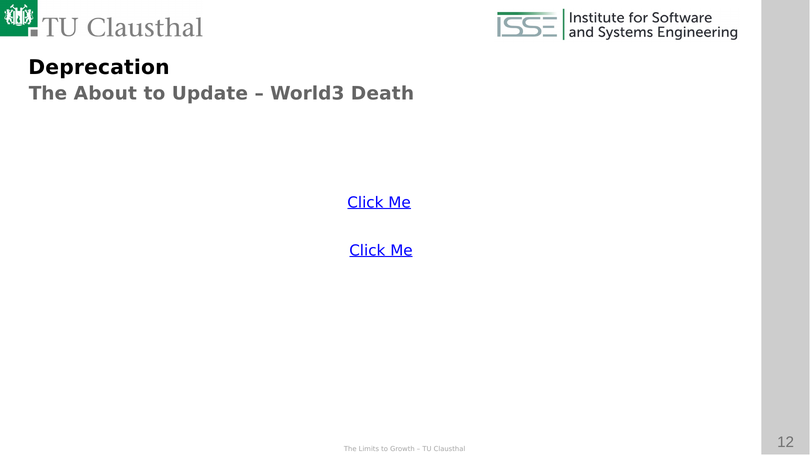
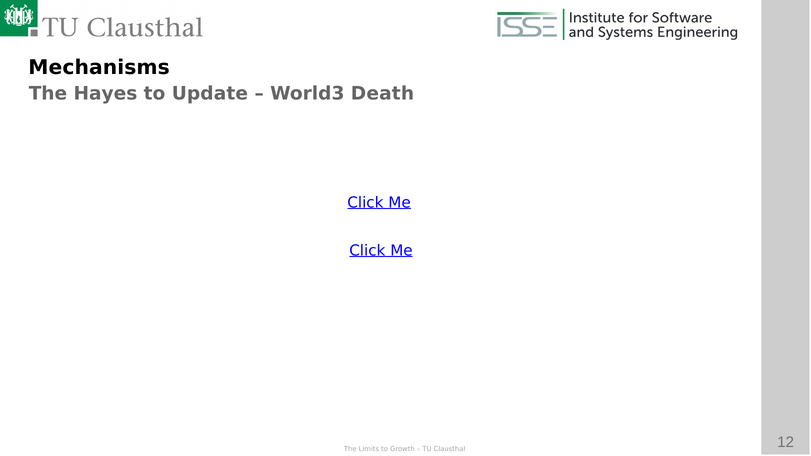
Deprecation: Deprecation -> Mechanisms
About: About -> Hayes
